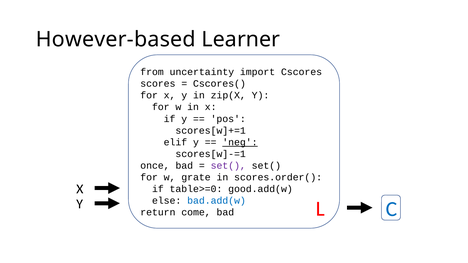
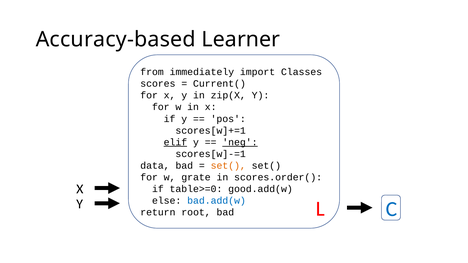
However-based: However-based -> Accuracy-based
uncertainty: uncertainty -> immediately
Cscores: Cscores -> Classes
Cscores(: Cscores( -> Current(
elif underline: none -> present
once: once -> data
set( at (228, 166) colour: purple -> orange
come: come -> root
